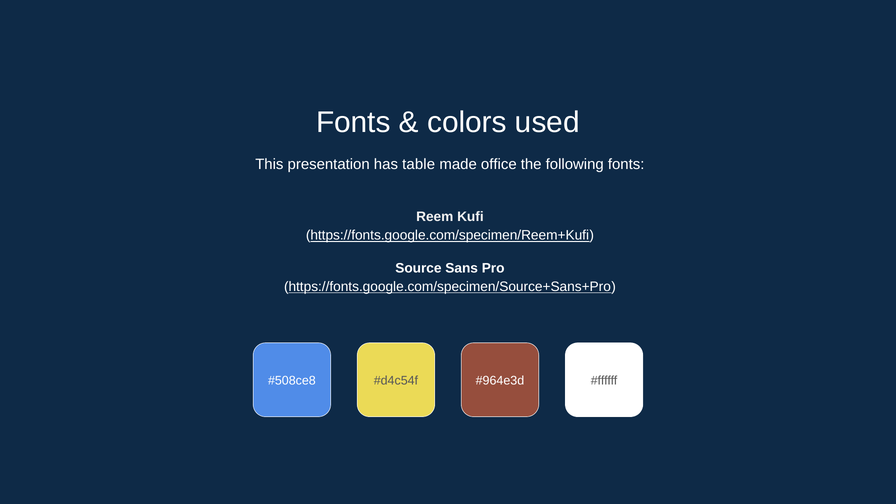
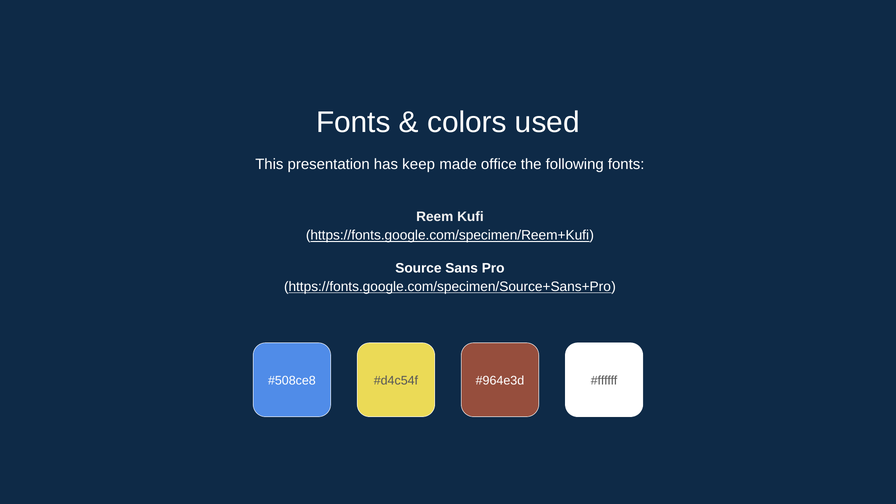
table: table -> keep
